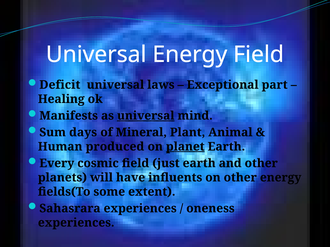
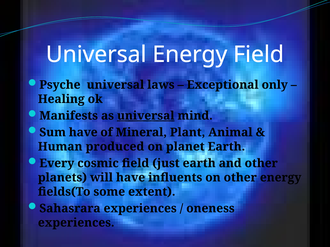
Deficit: Deficit -> Psyche
part: part -> only
Sum days: days -> have
planet underline: present -> none
